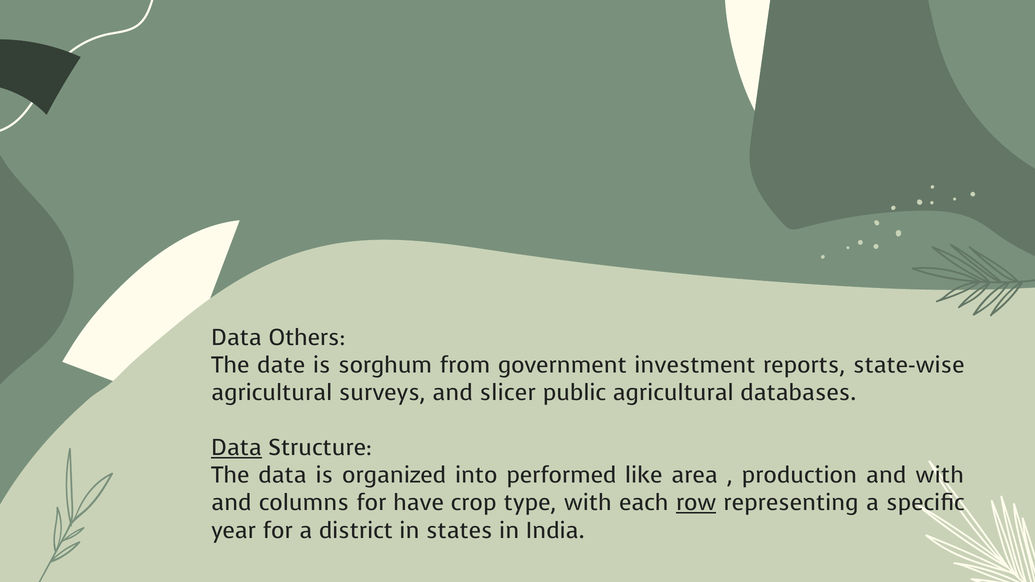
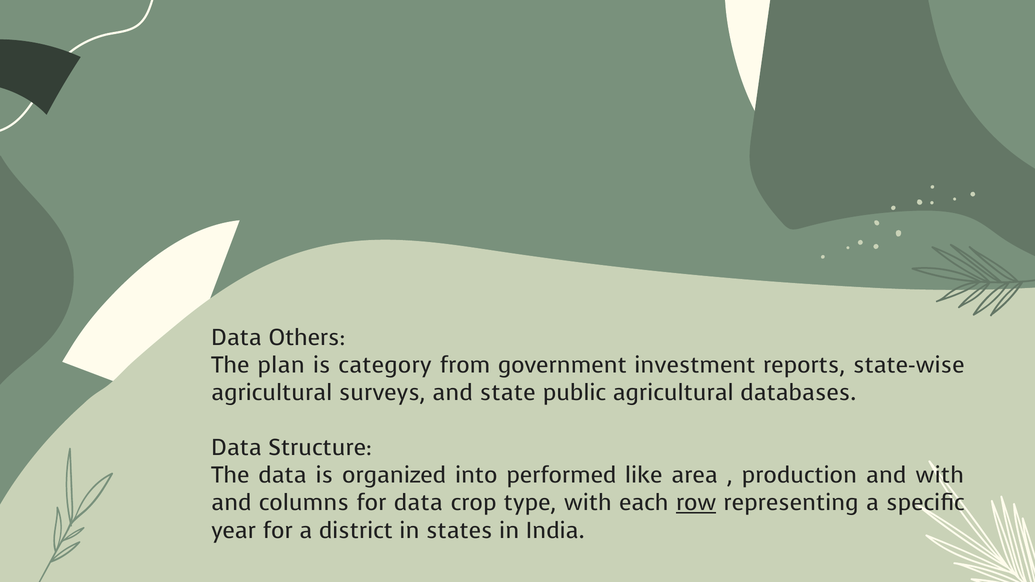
date: date -> plan
sorghum: sorghum -> category
slicer: slicer -> state
Data at (237, 448) underline: present -> none
for have: have -> data
